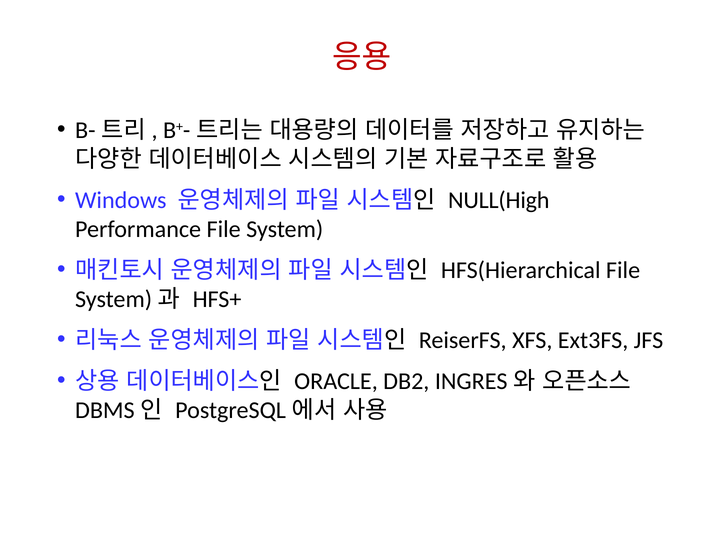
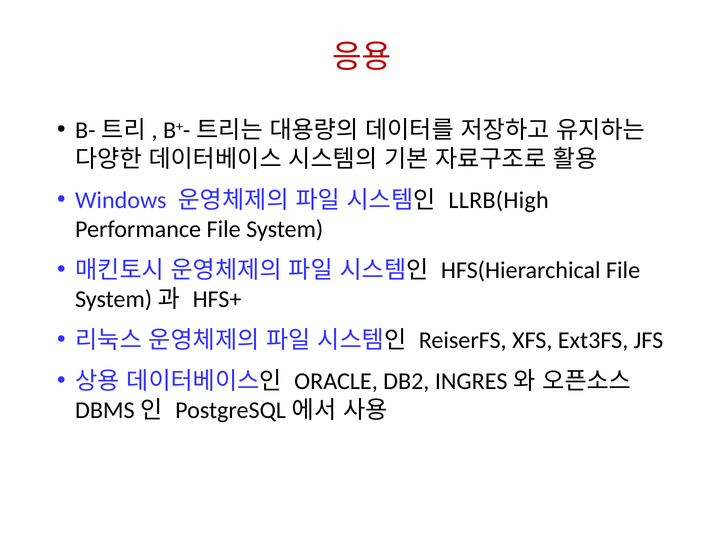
NULL(High: NULL(High -> LLRB(High
